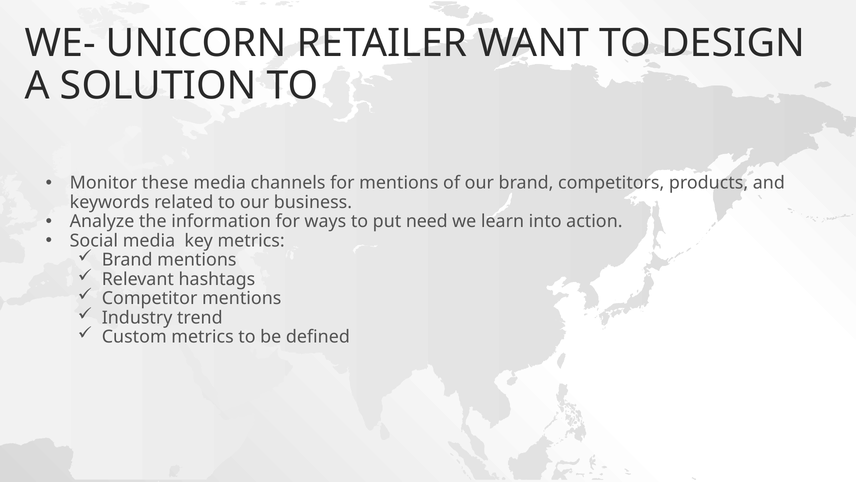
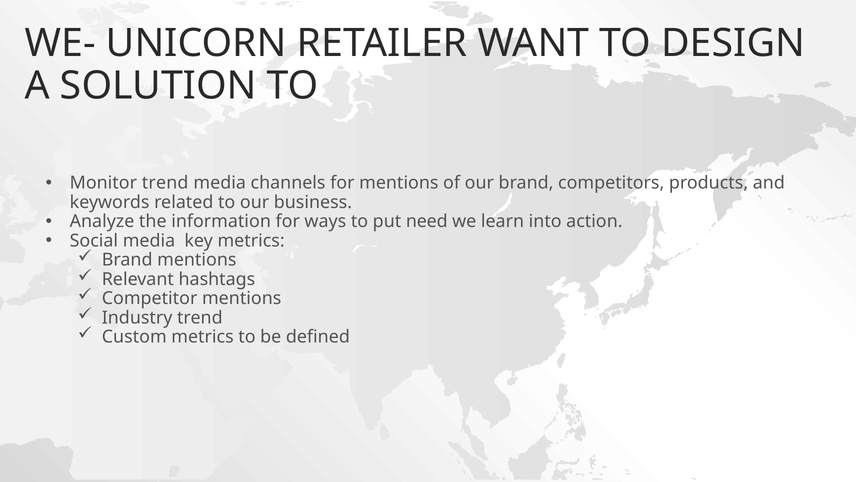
Monitor these: these -> trend
